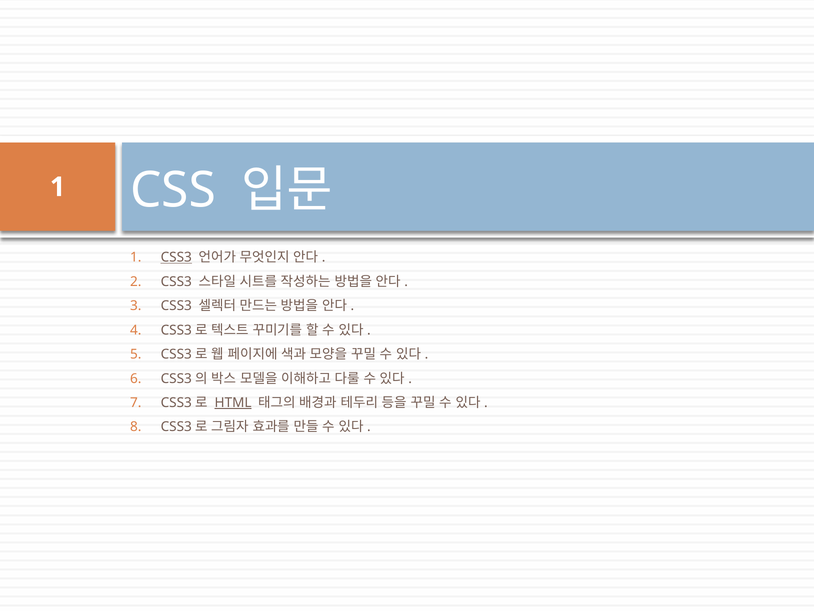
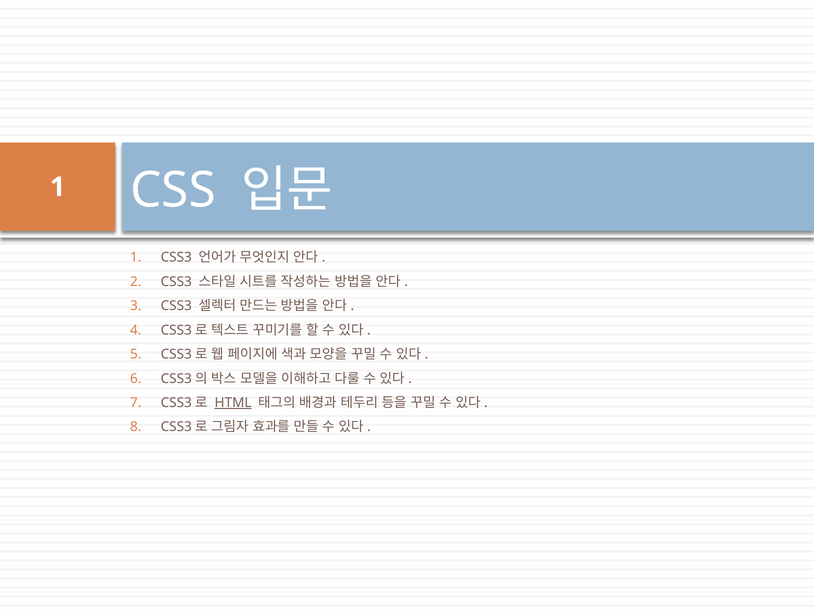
CSS3 at (176, 257) underline: present -> none
